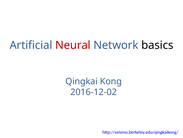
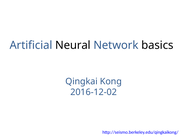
Neural colour: red -> black
